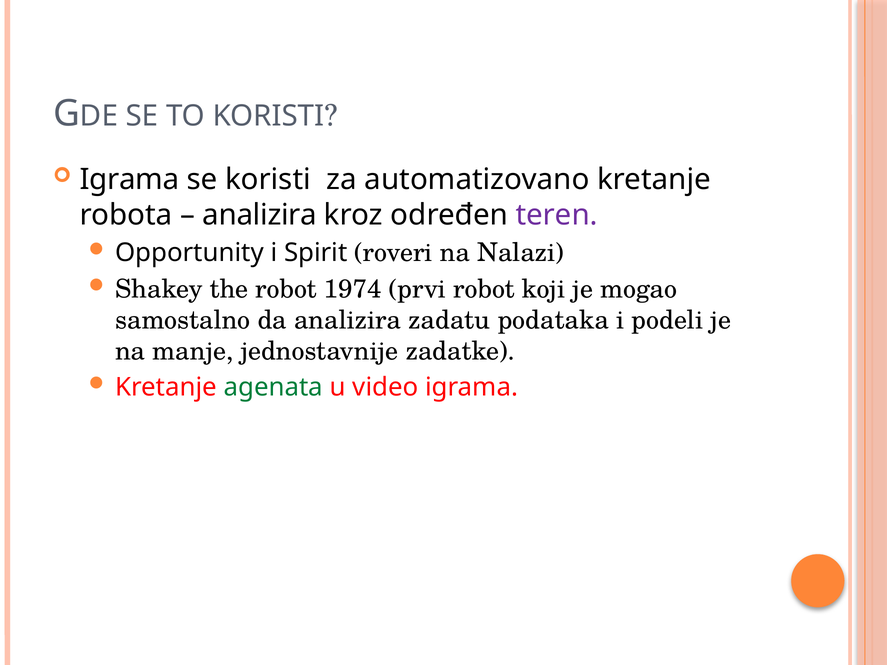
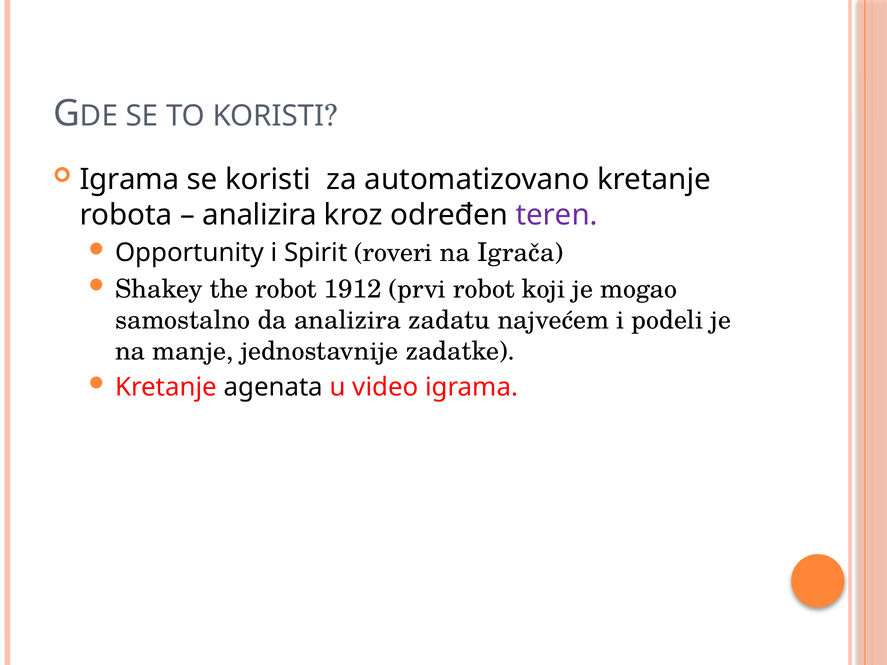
Nalazi: Nalazi -> Igrača
1974: 1974 -> 1912
podataka: podataka -> najvećem
agenata colour: green -> black
